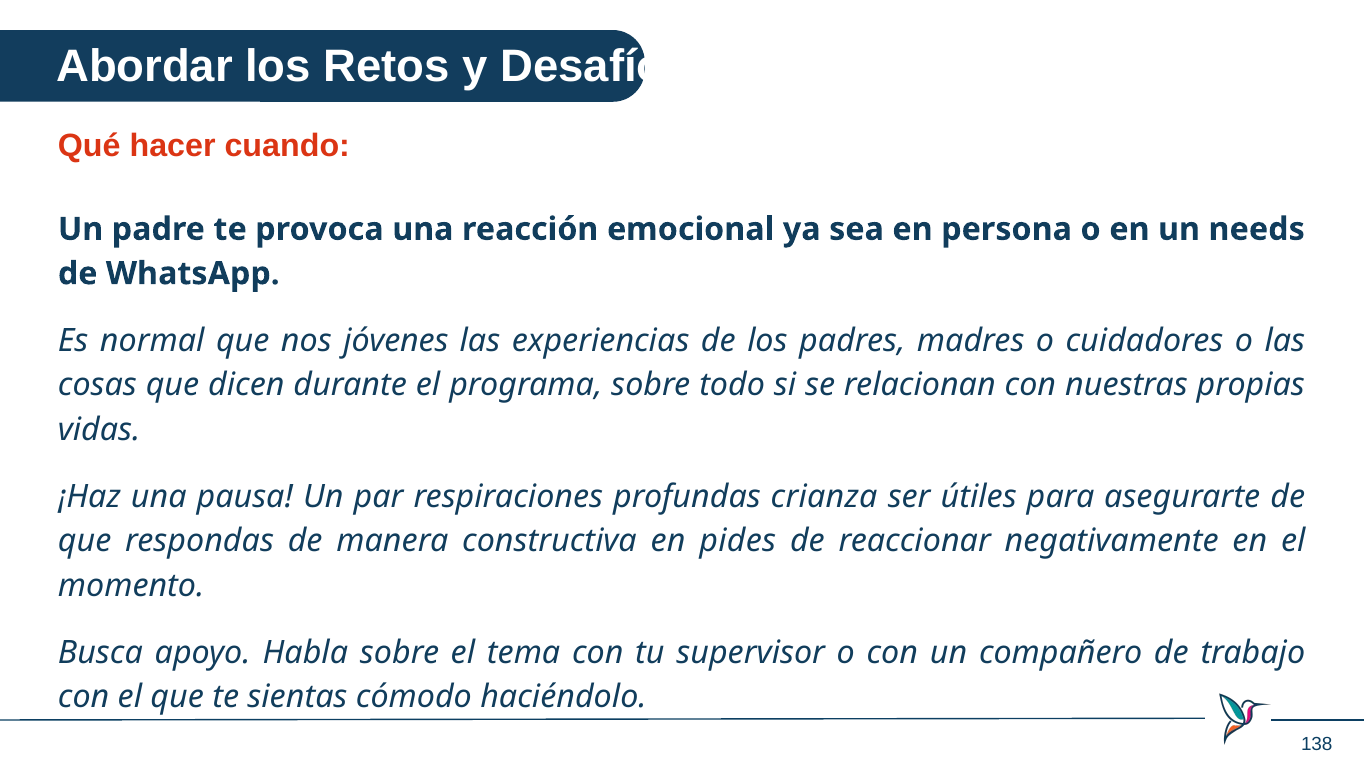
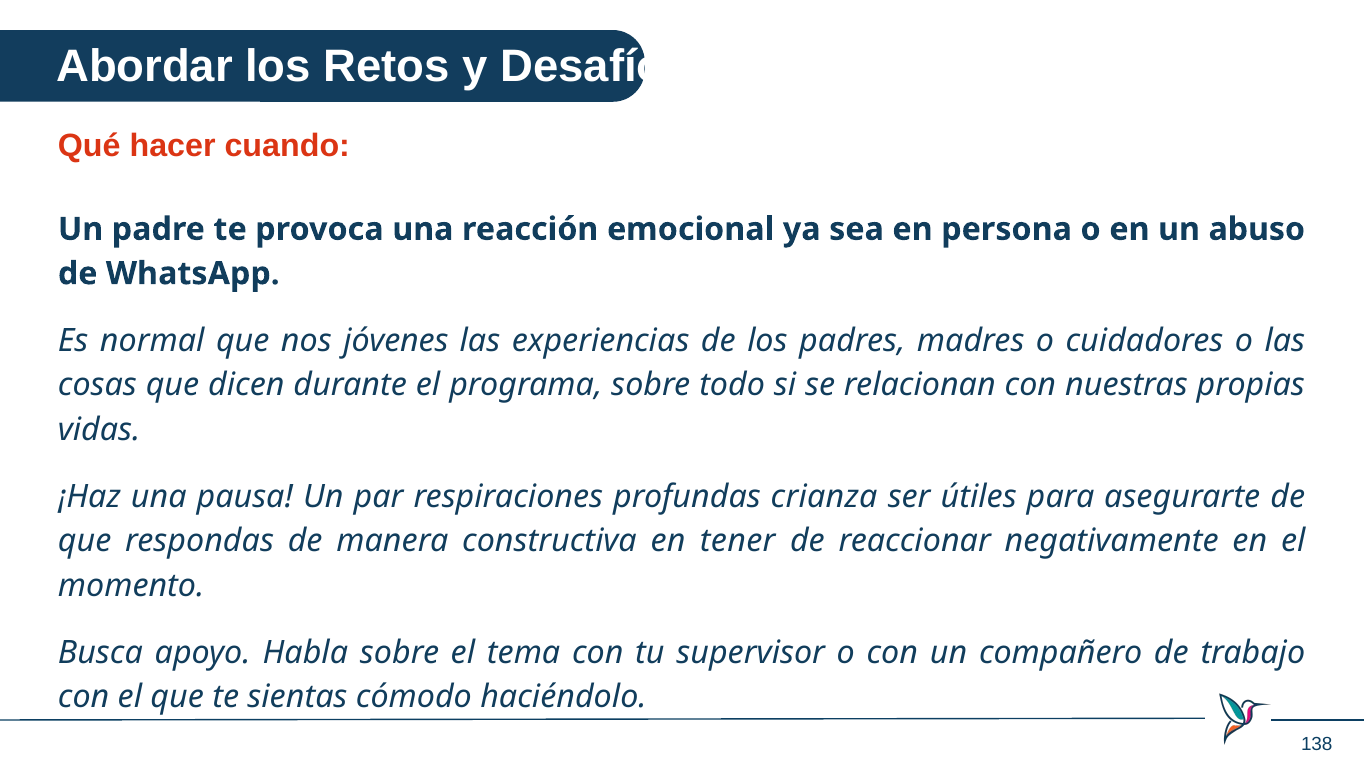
needs: needs -> abuso
pides: pides -> tener
